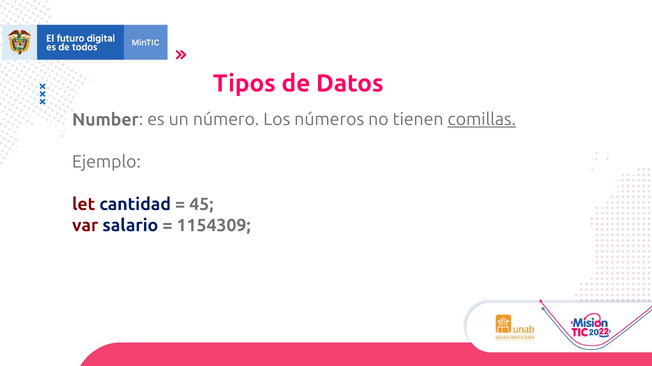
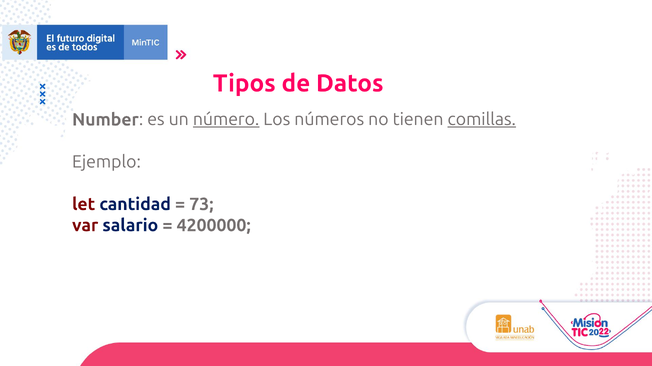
número underline: none -> present
45: 45 -> 73
1154309: 1154309 -> 4200000
